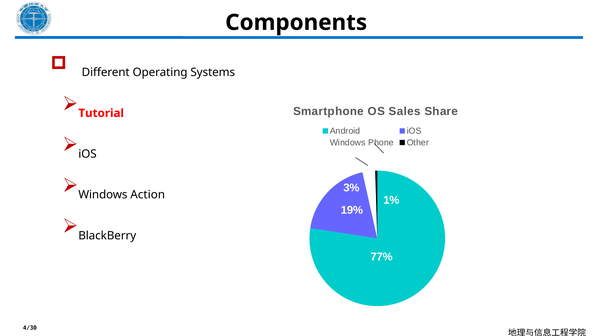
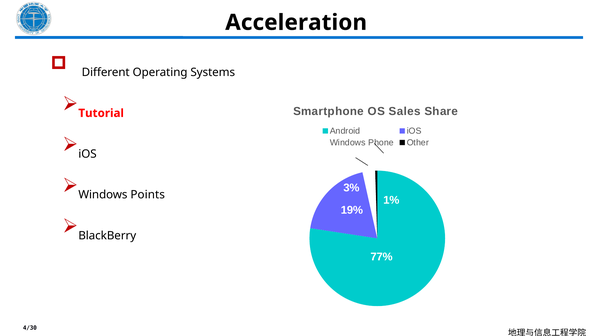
Components: Components -> Acceleration
Action: Action -> Points
